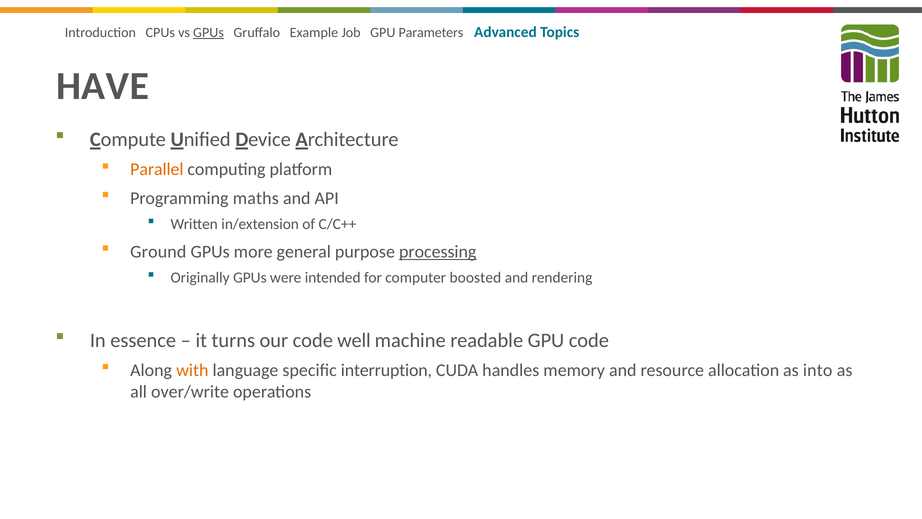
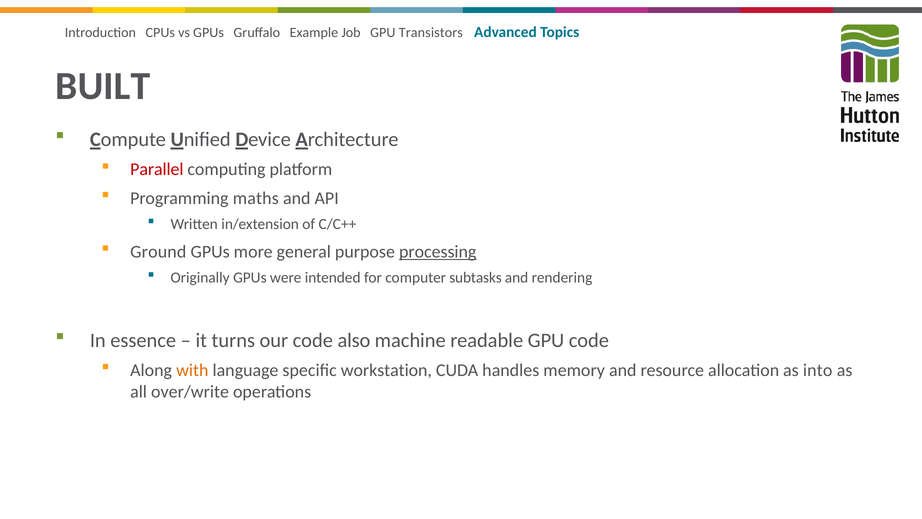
GPUs at (208, 32) underline: present -> none
Parameters: Parameters -> Transistors
HAVE: HAVE -> BUILT
Parallel colour: orange -> red
boosted: boosted -> subtasks
well: well -> also
interruption: interruption -> workstation
